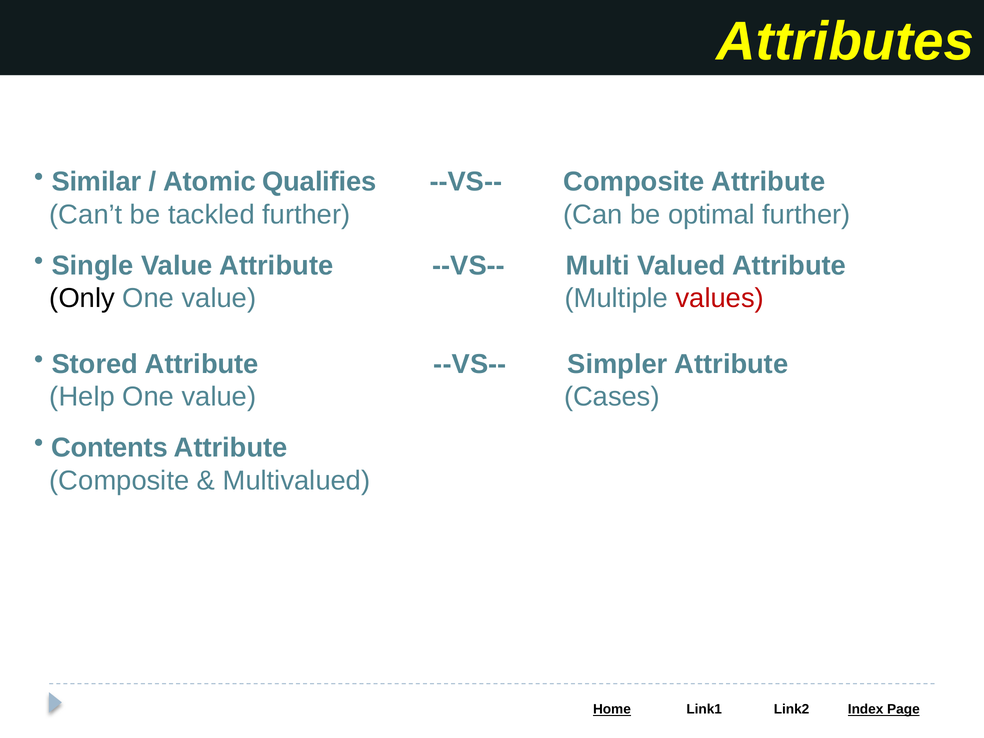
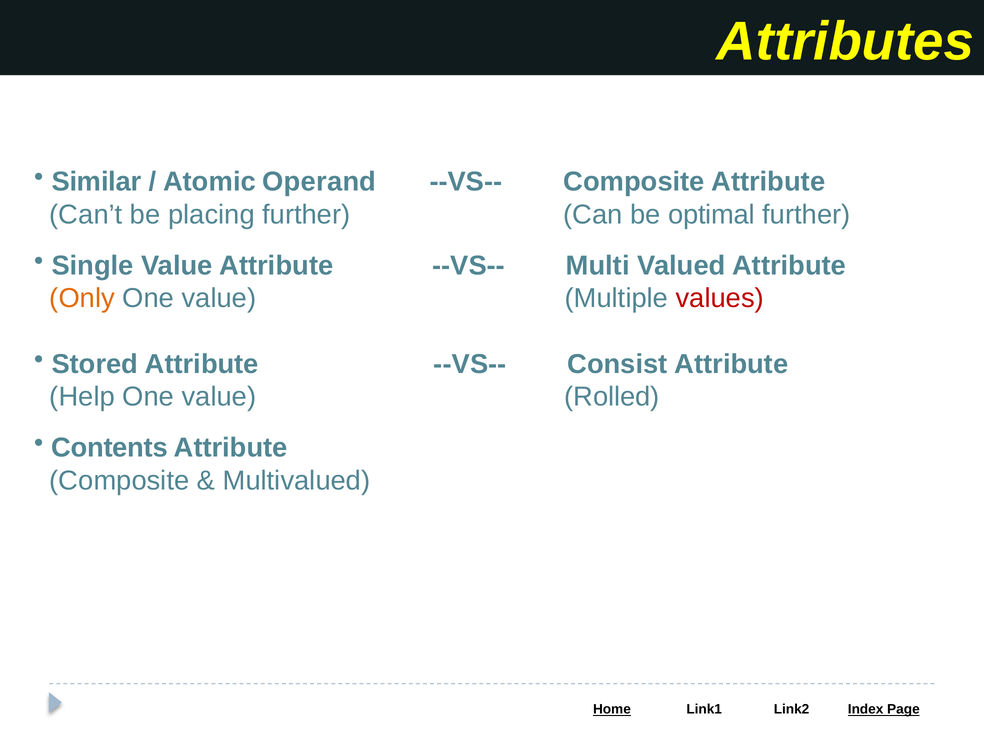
Qualifies: Qualifies -> Operand
tackled: tackled -> placing
Only colour: black -> orange
Simpler: Simpler -> Consist
Cases: Cases -> Rolled
